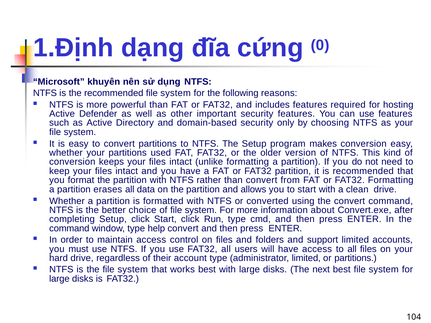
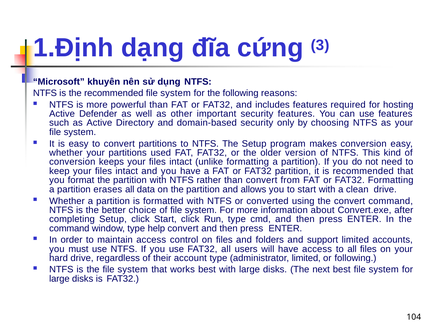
0: 0 -> 3
or partitions: partitions -> following
